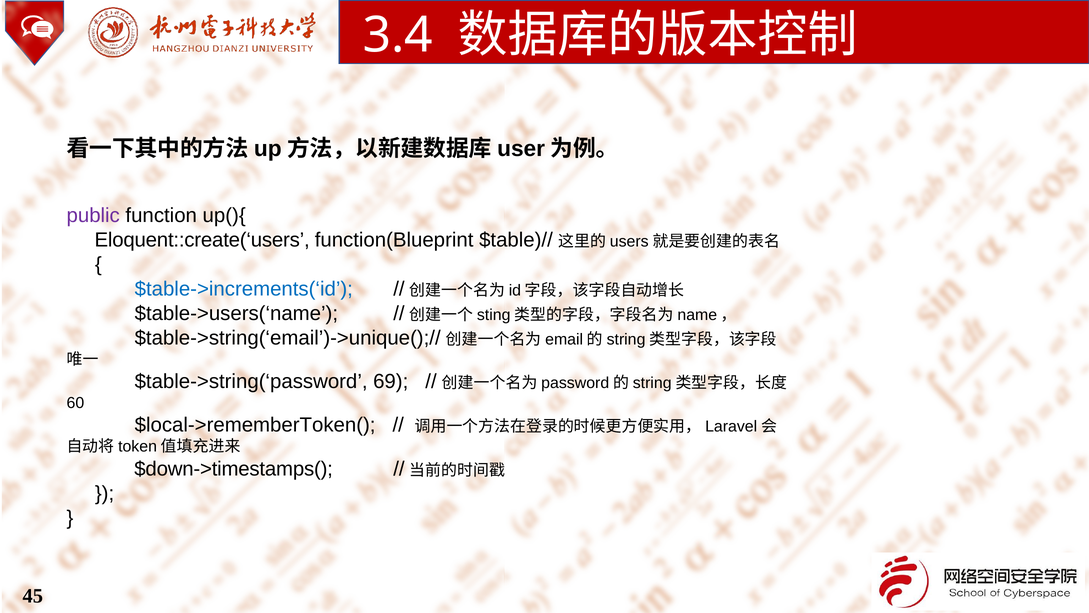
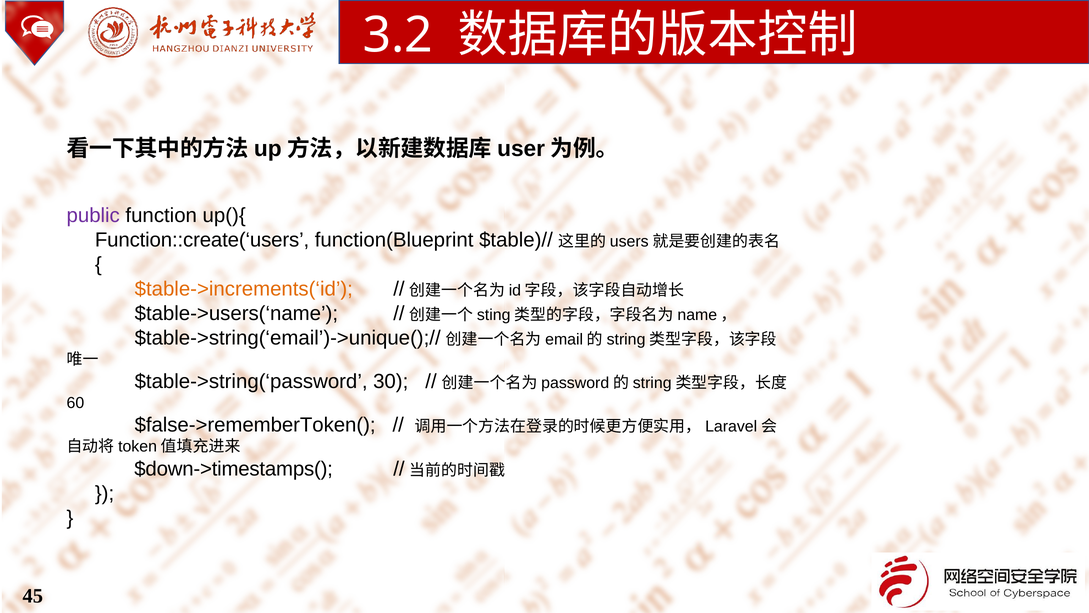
3.4: 3.4 -> 3.2
Eloquent::create(‘users: Eloquent::create(‘users -> Function::create(‘users
$table->increments(‘id colour: blue -> orange
69: 69 -> 30
$local->rememberToken(: $local->rememberToken( -> $false->rememberToken(
